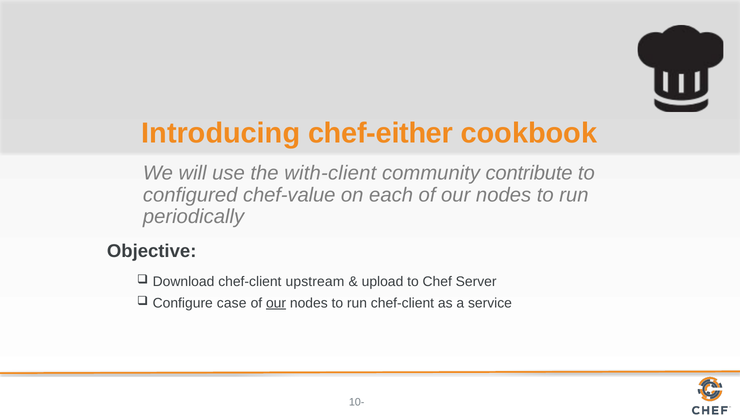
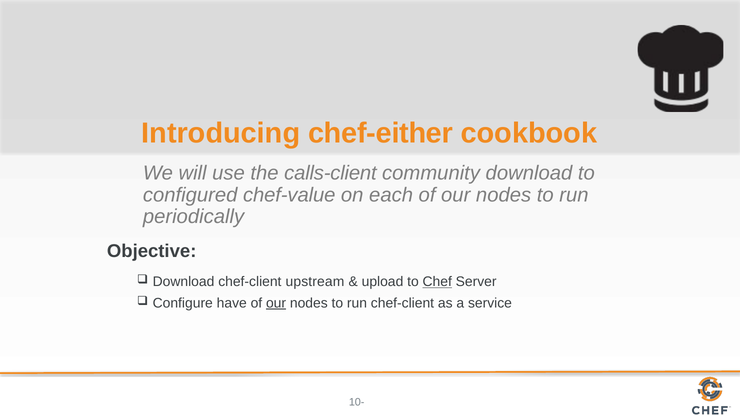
with-client: with-client -> calls-client
community contribute: contribute -> download
Chef underline: none -> present
case: case -> have
